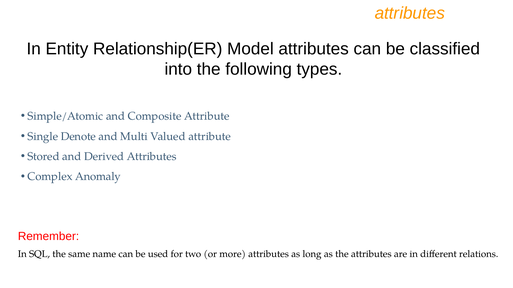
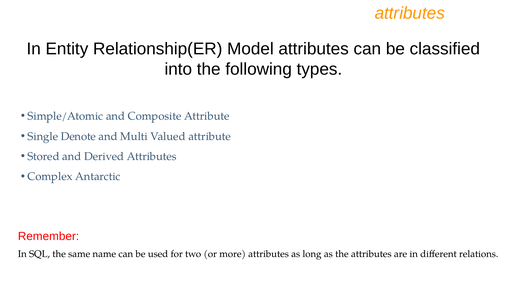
Anomaly: Anomaly -> Antarctic
